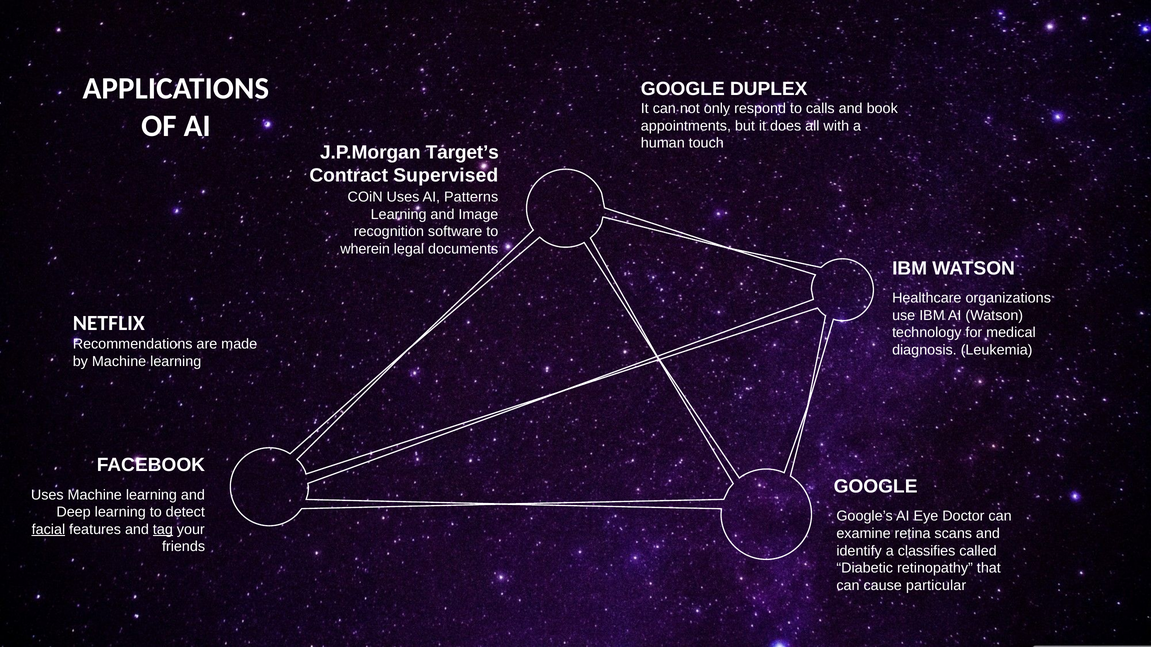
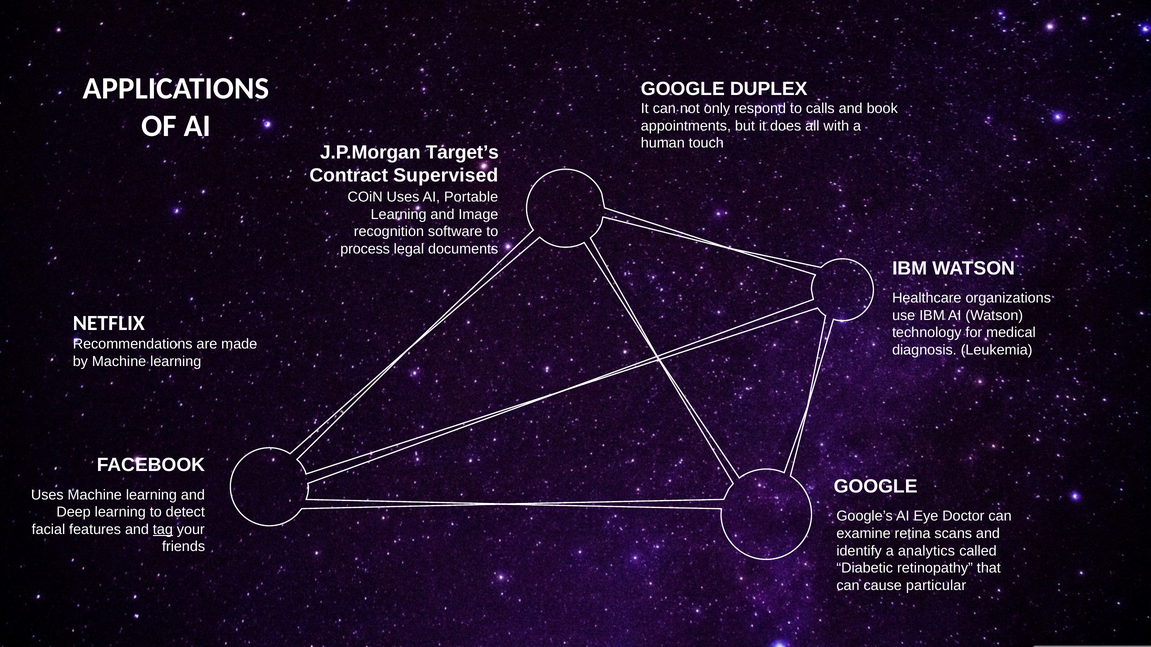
Patterns: Patterns -> Portable
wherein: wherein -> process
facial underline: present -> none
classifies: classifies -> analytics
